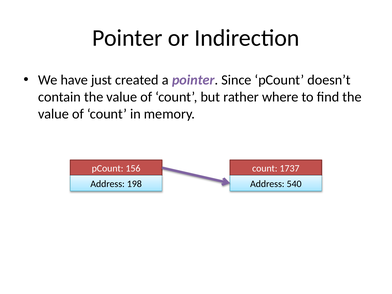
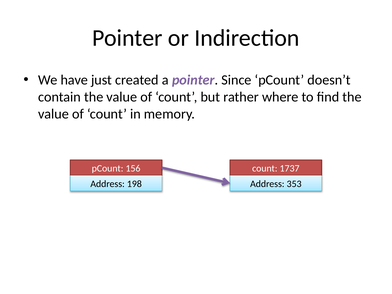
540: 540 -> 353
